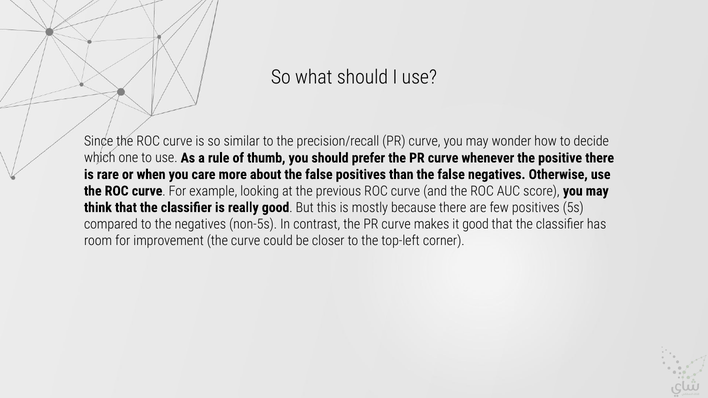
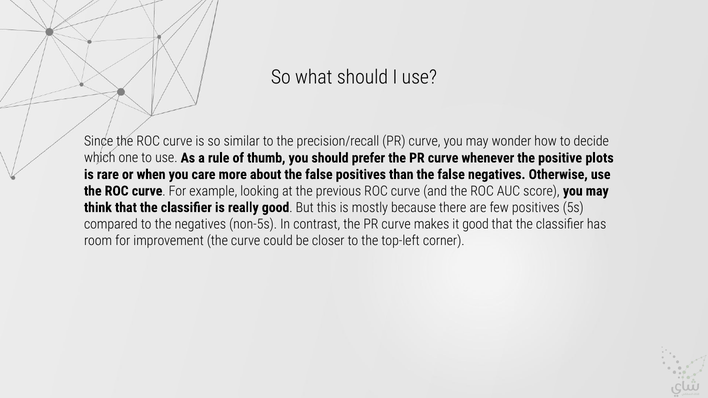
positive there: there -> plots
